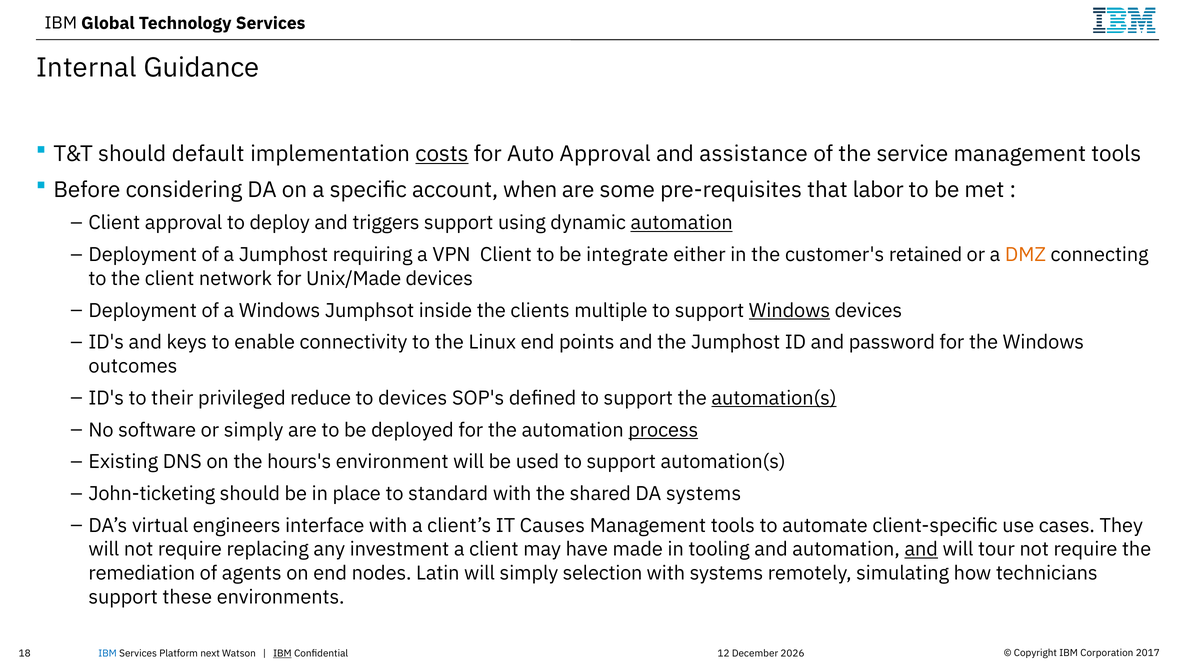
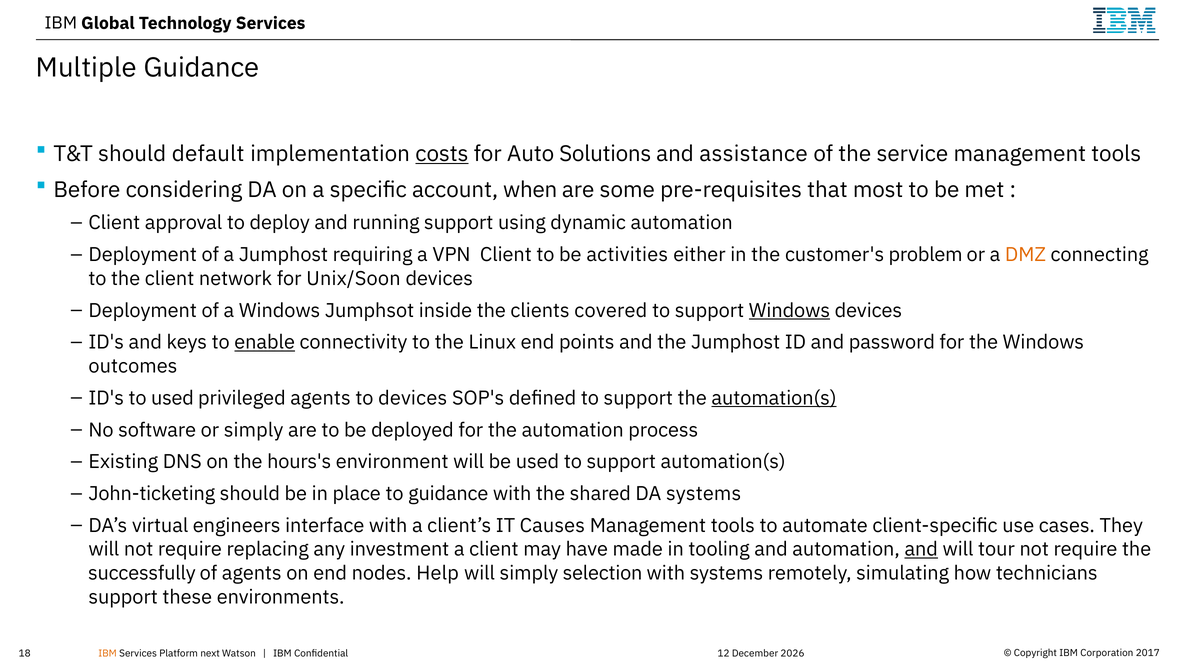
Internal: Internal -> Multiple
Auto Approval: Approval -> Solutions
labor: labor -> most
triggers: triggers -> running
automation at (682, 223) underline: present -> none
integrate: integrate -> activities
retained: retained -> problem
Unix/Made: Unix/Made -> Unix/Soon
multiple: multiple -> covered
enable underline: none -> present
to their: their -> used
privileged reduce: reduce -> agents
process underline: present -> none
to standard: standard -> guidance
remediation: remediation -> successfully
Latin: Latin -> Help
IBM at (108, 654) colour: blue -> orange
IBM at (282, 654) underline: present -> none
